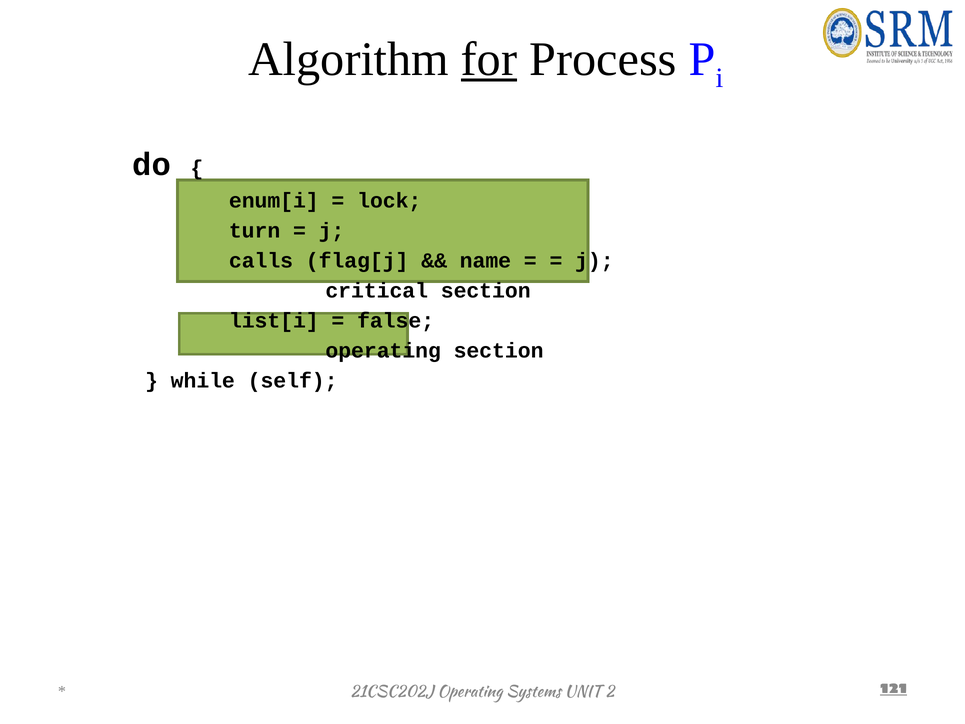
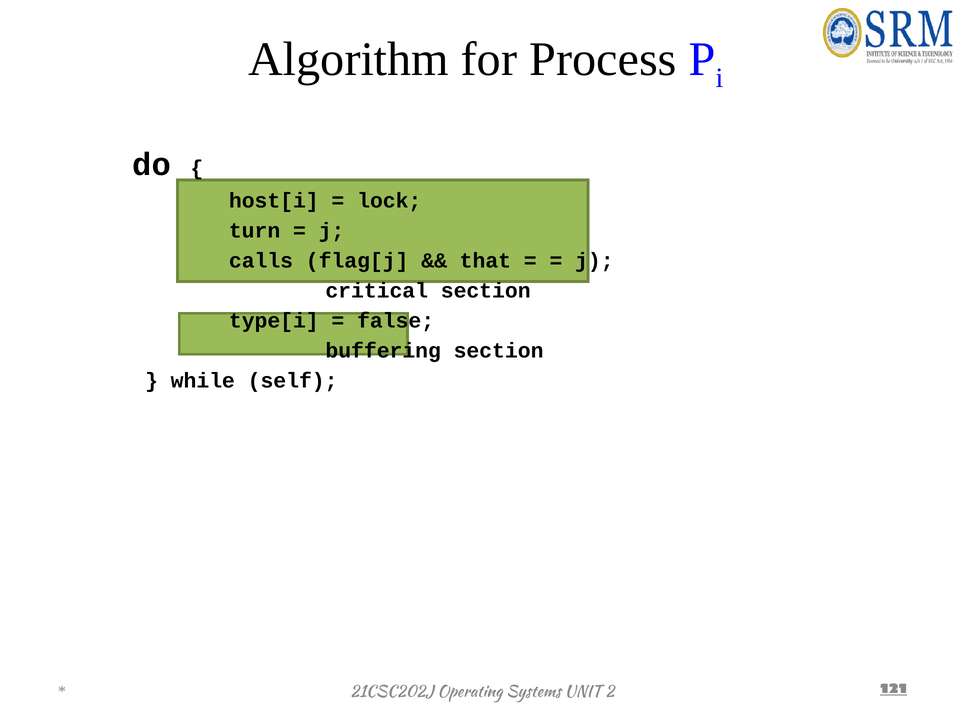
for underline: present -> none
enum[i: enum[i -> host[i
name: name -> that
list[i: list[i -> type[i
operating at (383, 351): operating -> buffering
